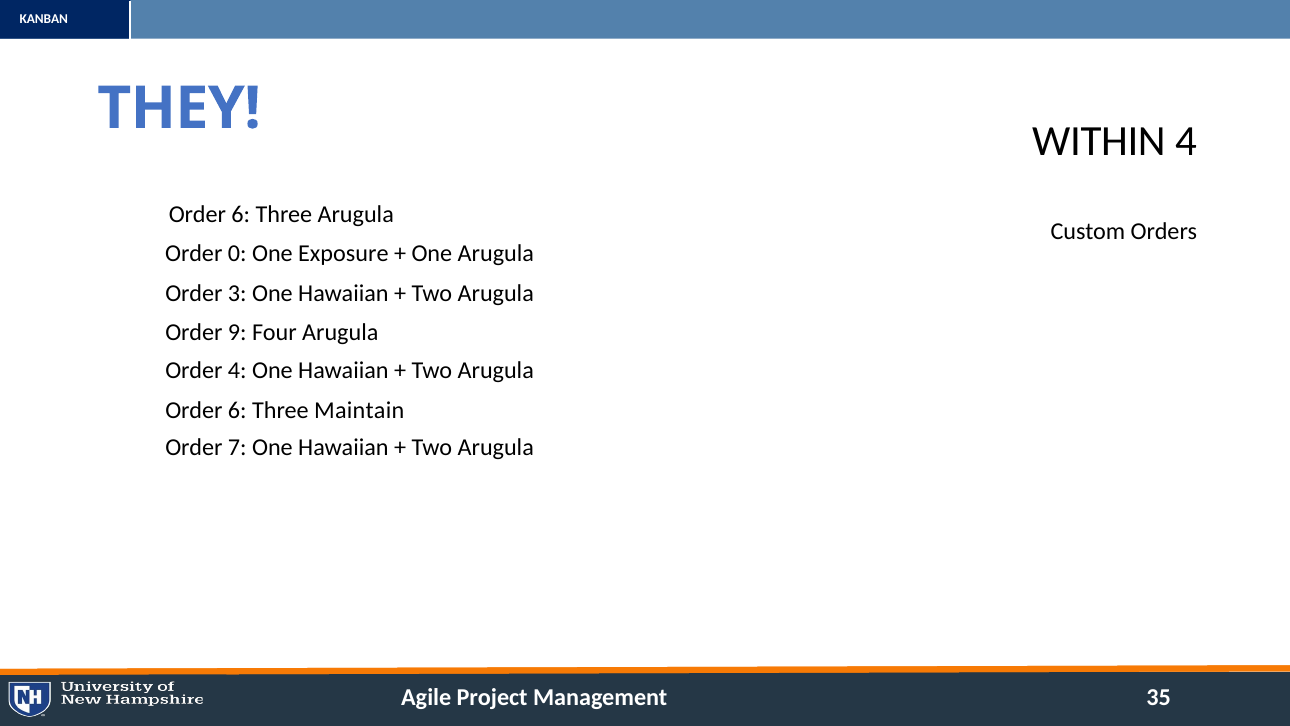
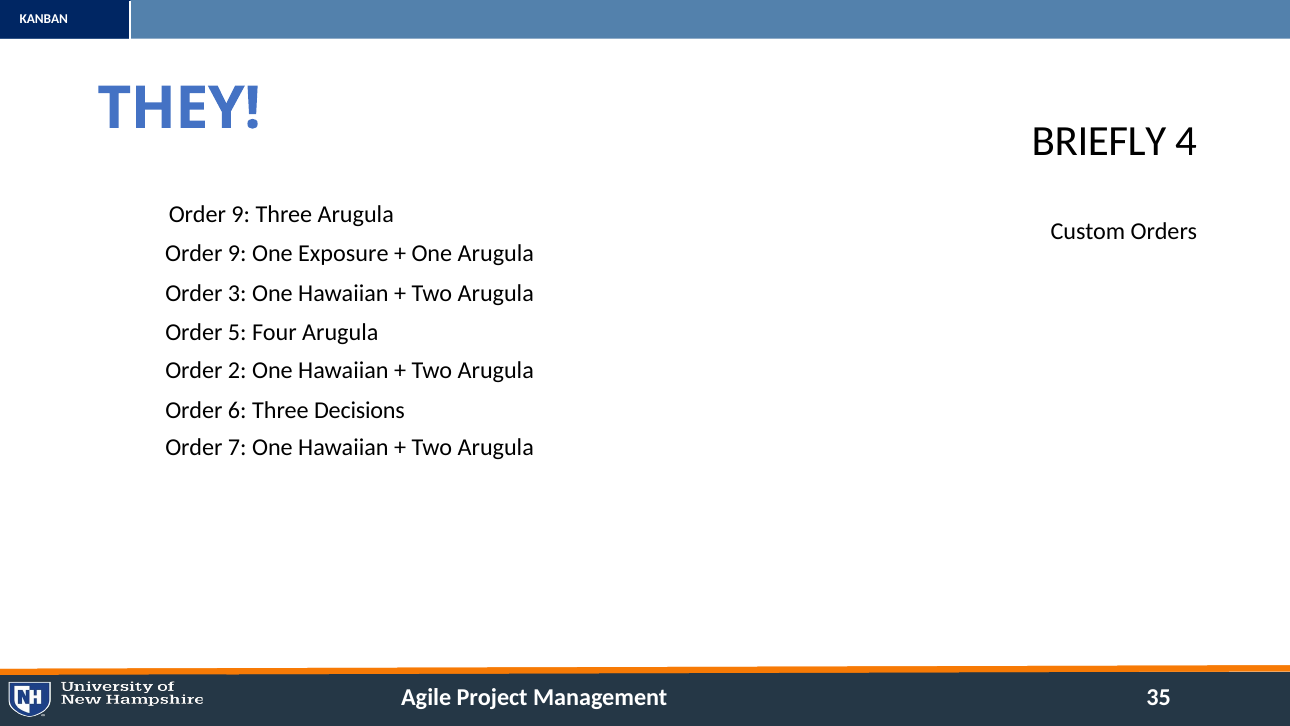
WITHIN: WITHIN -> BRIEFLY
6 at (241, 214): 6 -> 9
0 at (237, 253): 0 -> 9
9: 9 -> 5
Order 4: 4 -> 2
Maintain: Maintain -> Decisions
